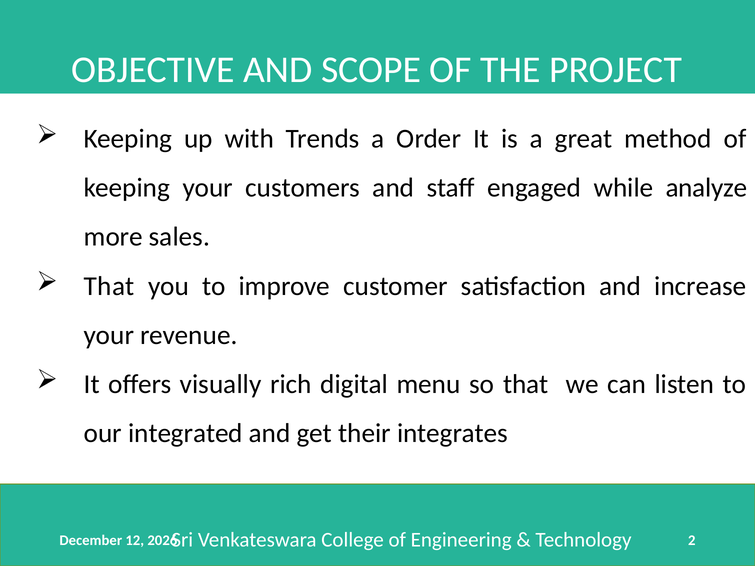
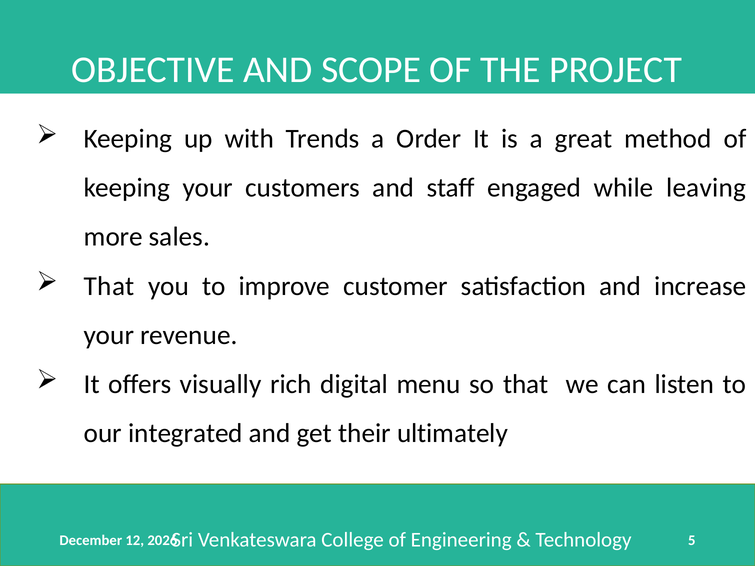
analyze: analyze -> leaving
integrates: integrates -> ultimately
2: 2 -> 5
